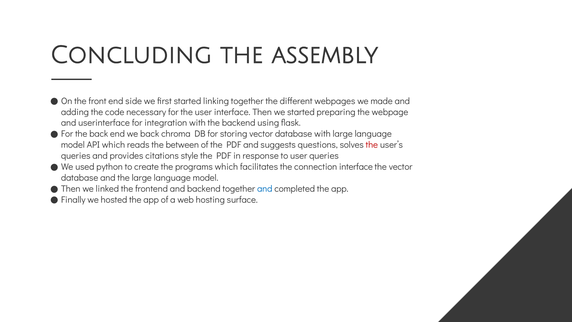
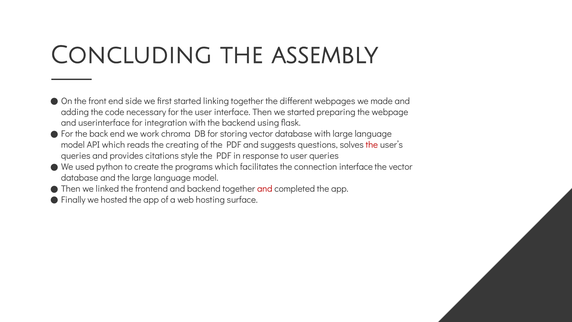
we back: back -> work
between: between -> creating
and at (265, 189) colour: blue -> red
